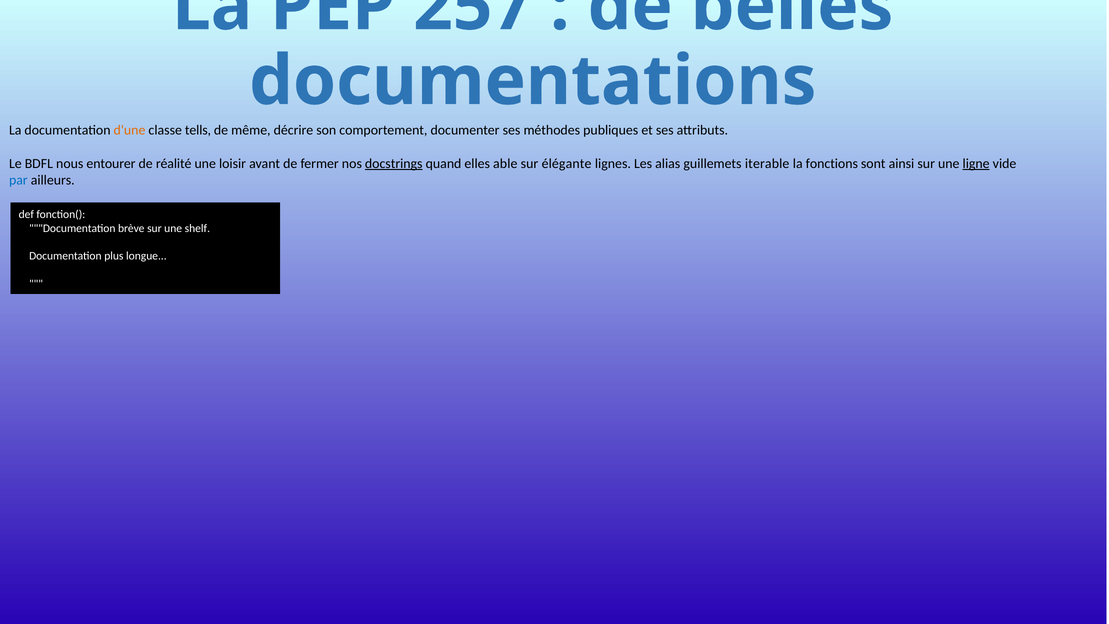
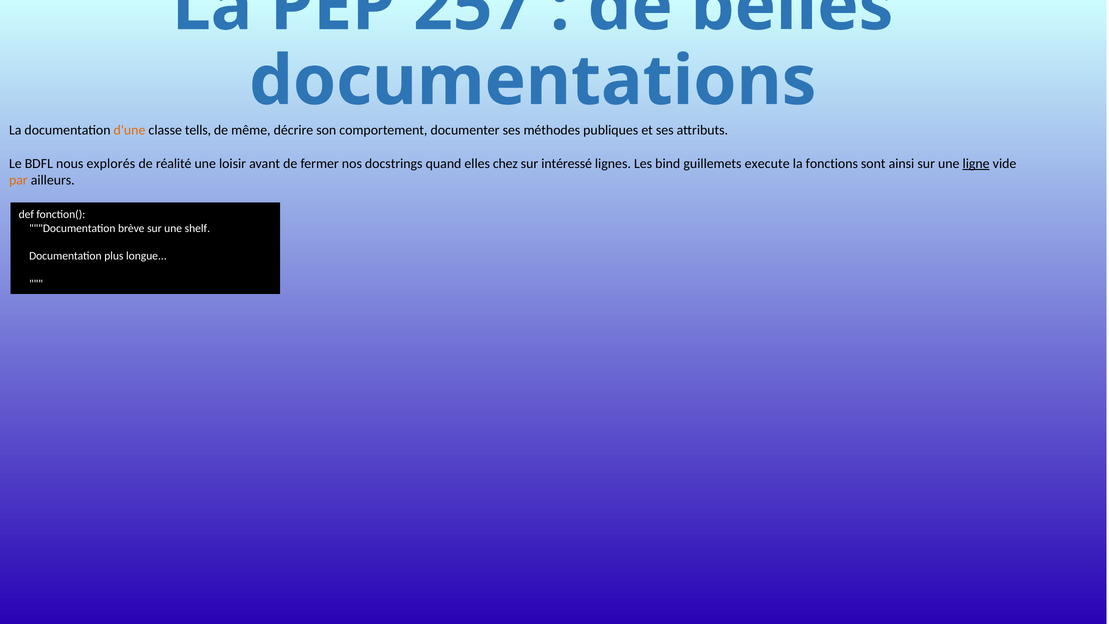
entourer: entourer -> explorés
docstrings underline: present -> none
able: able -> chez
élégante: élégante -> intéressé
alias: alias -> bind
iterable: iterable -> execute
par colour: blue -> orange
